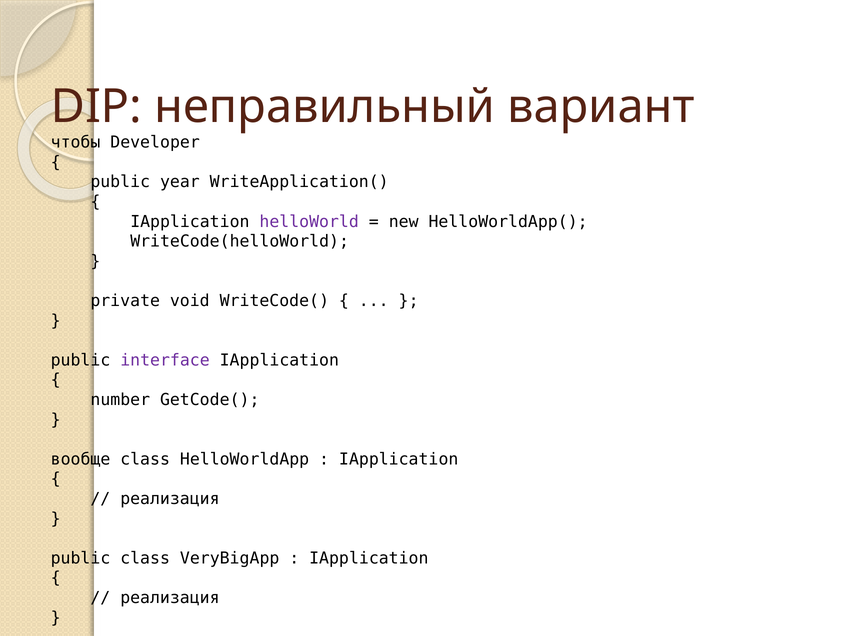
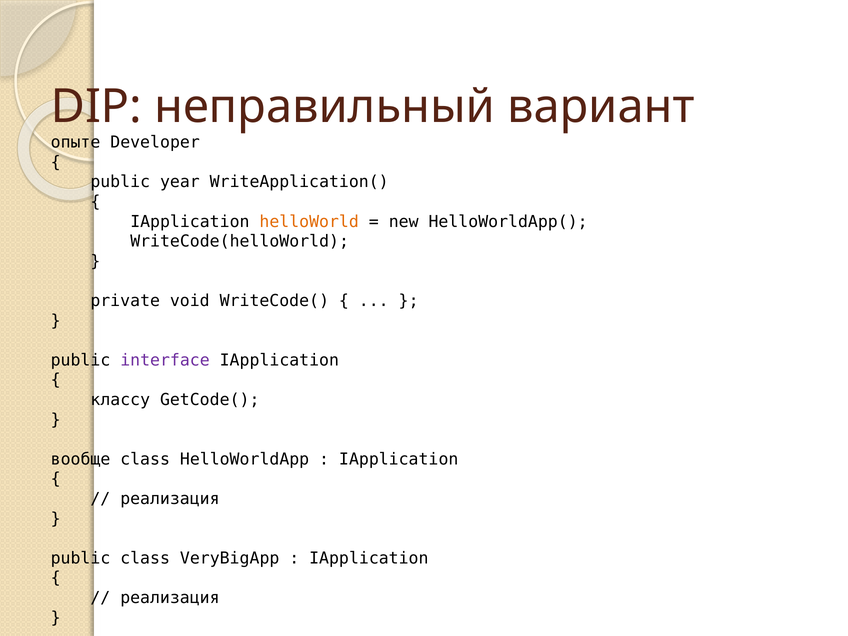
чтобы: чтобы -> опыте
helloWorld colour: purple -> orange
number: number -> классу
